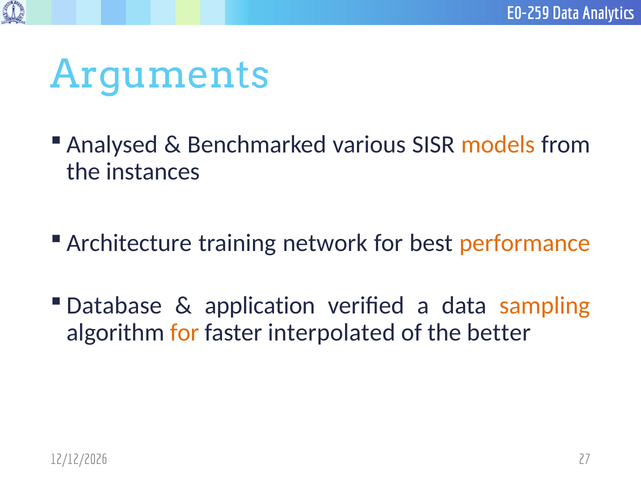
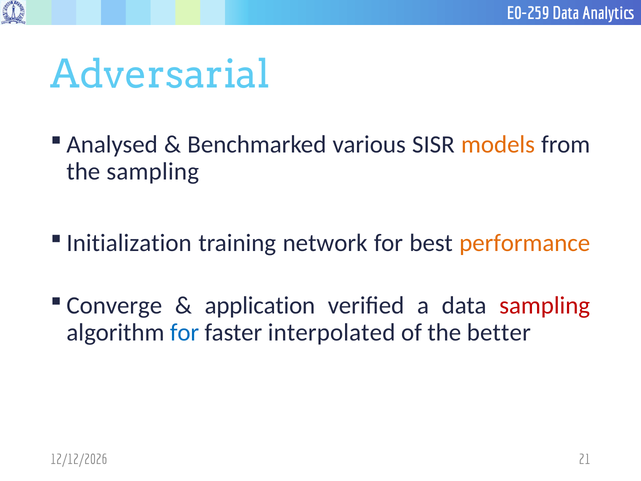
Arguments: Arguments -> Adversarial
the instances: instances -> sampling
Architecture: Architecture -> Initialization
Database: Database -> Converge
sampling at (545, 306) colour: orange -> red
for at (185, 332) colour: orange -> blue
27: 27 -> 21
